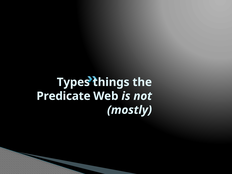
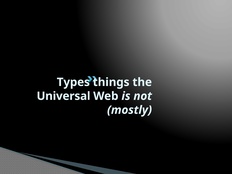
Predicate: Predicate -> Universal
